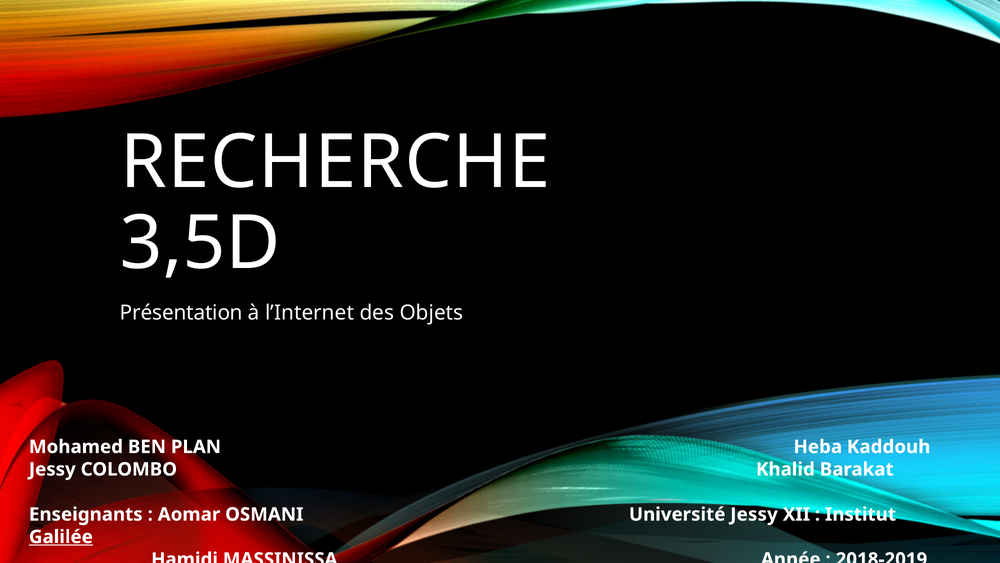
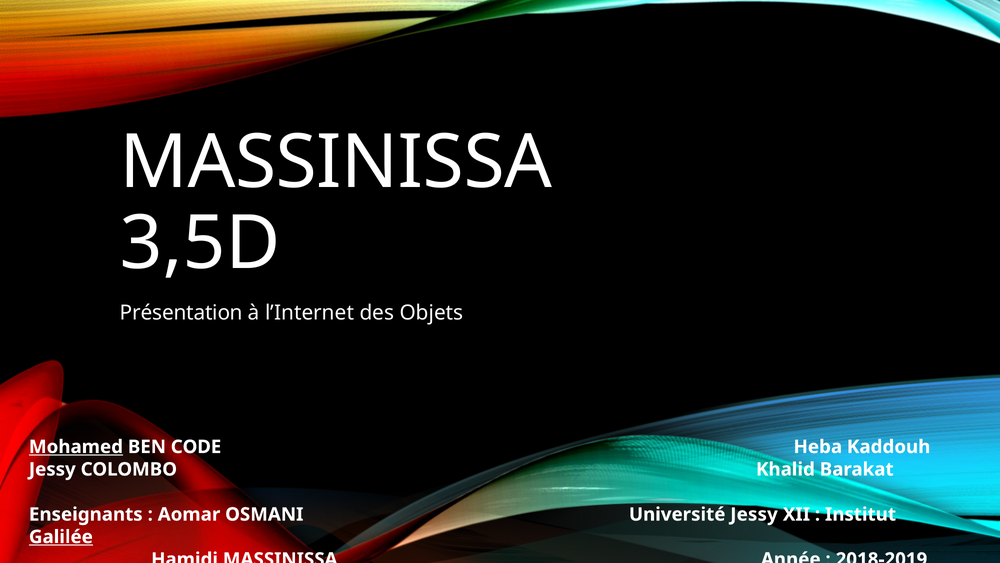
RECHERCHE at (336, 162): RECHERCHE -> MASSINISSA
Mohamed underline: none -> present
PLAN: PLAN -> CODE
